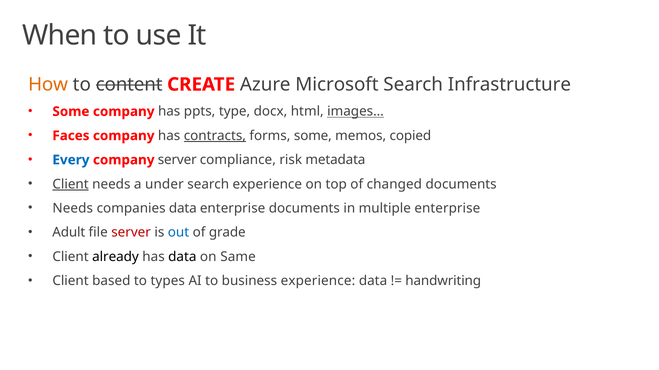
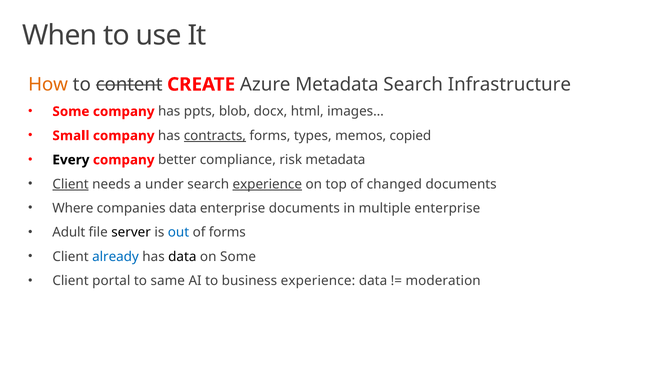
Azure Microsoft: Microsoft -> Metadata
type: type -> blob
images… underline: present -> none
Faces: Faces -> Small
forms some: some -> types
Every colour: blue -> black
company server: server -> better
experience at (267, 184) underline: none -> present
Needs at (73, 209): Needs -> Where
server at (131, 233) colour: red -> black
of grade: grade -> forms
already colour: black -> blue
on Same: Same -> Some
based: based -> portal
types: types -> same
handwriting: handwriting -> moderation
